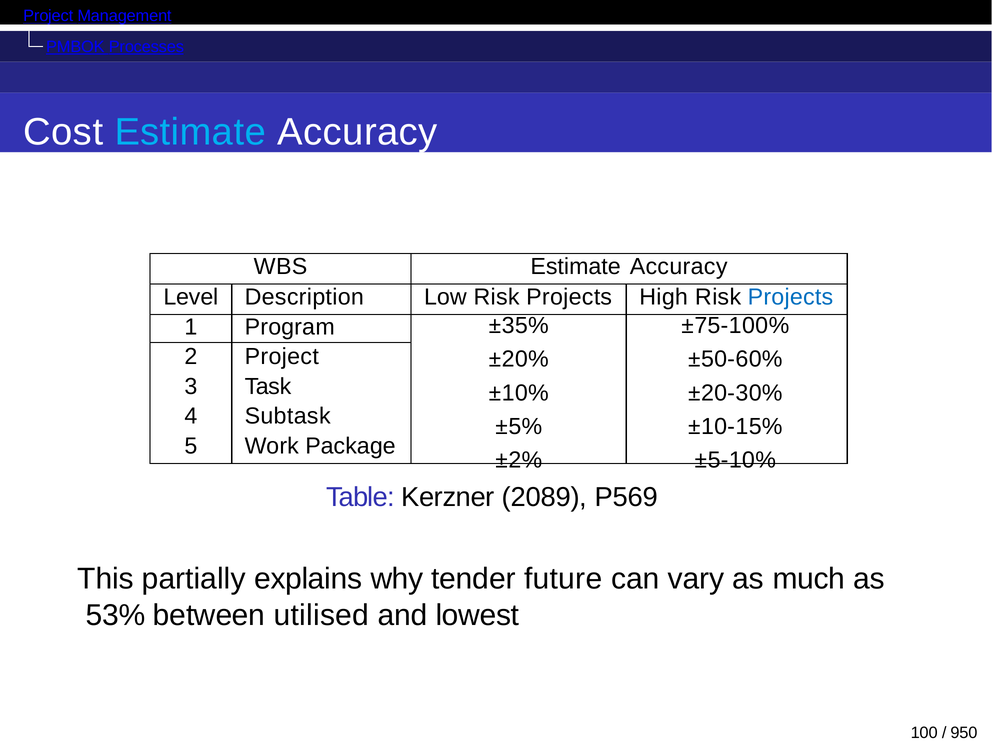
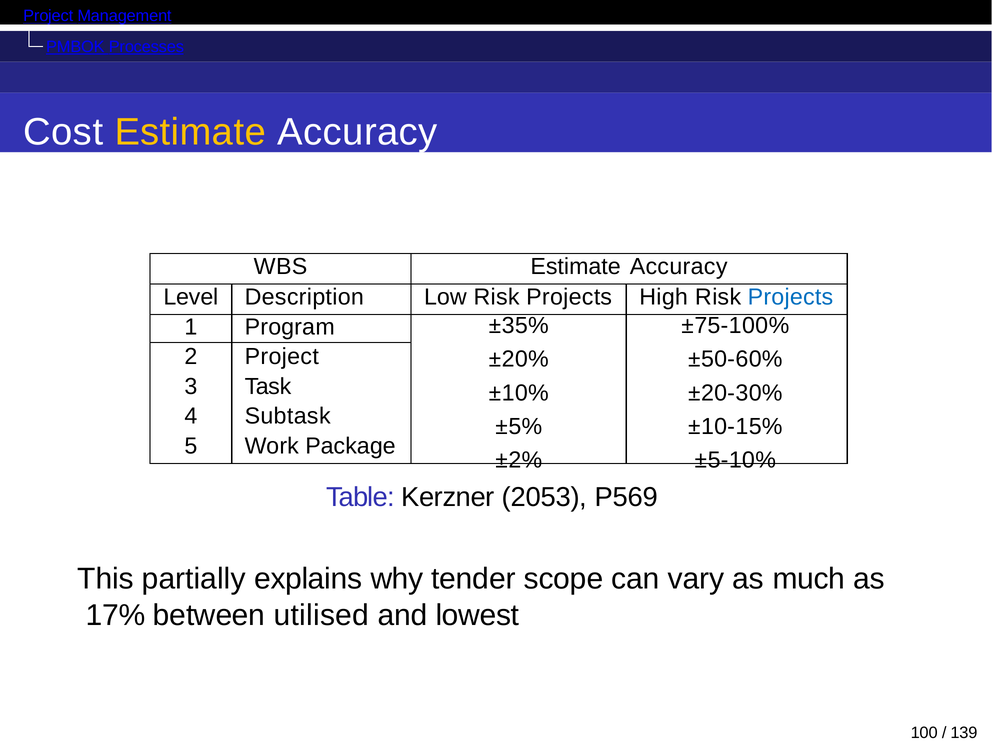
Estimate at (190, 132) colour: light blue -> yellow
2089: 2089 -> 2053
future: future -> scope
53%: 53% -> 17%
950: 950 -> 139
